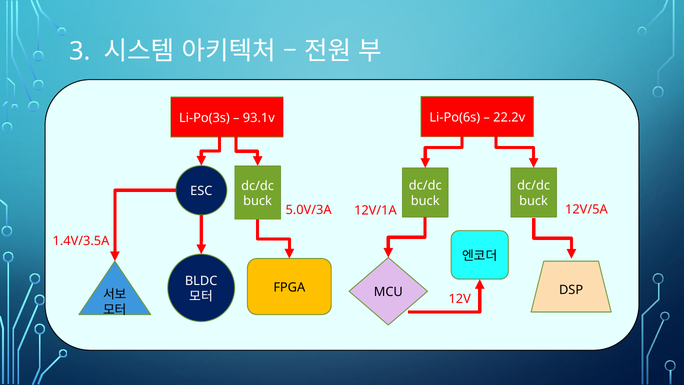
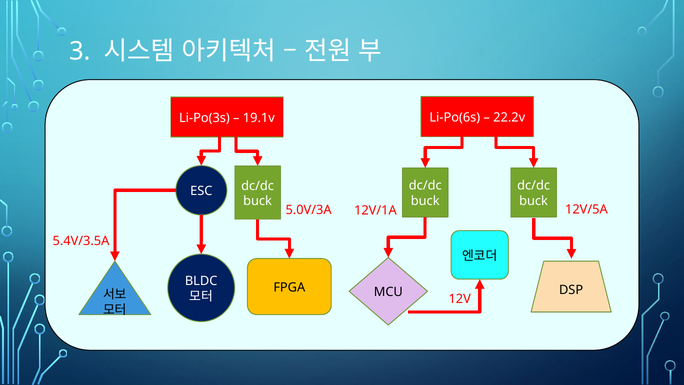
93.1v: 93.1v -> 19.1v
1.4V/3.5A: 1.4V/3.5A -> 5.4V/3.5A
